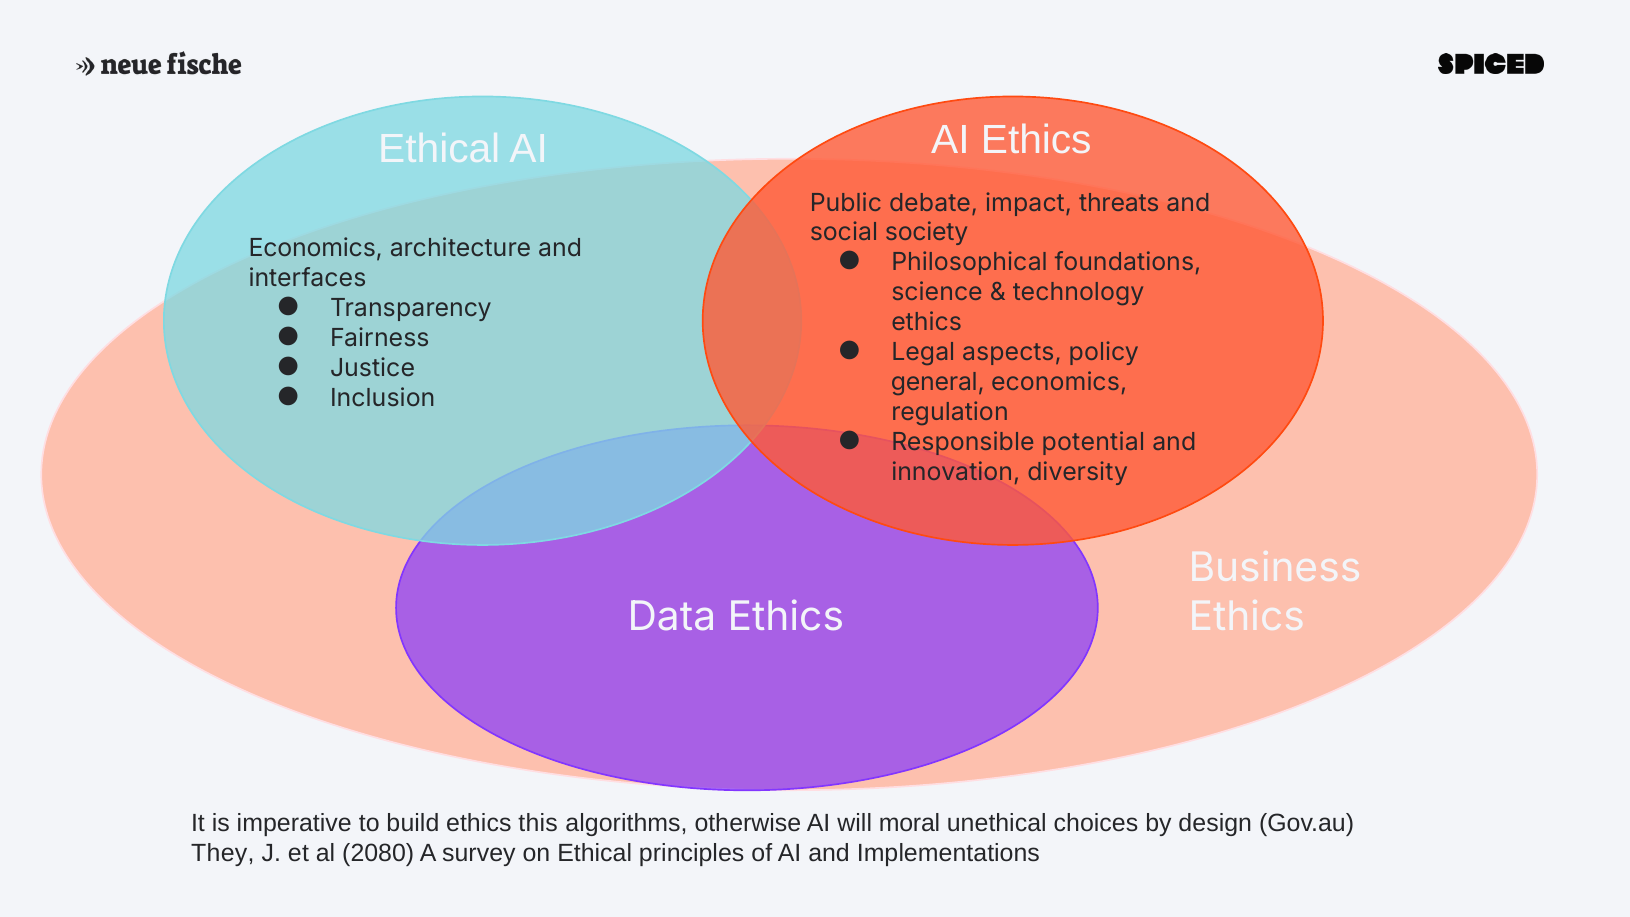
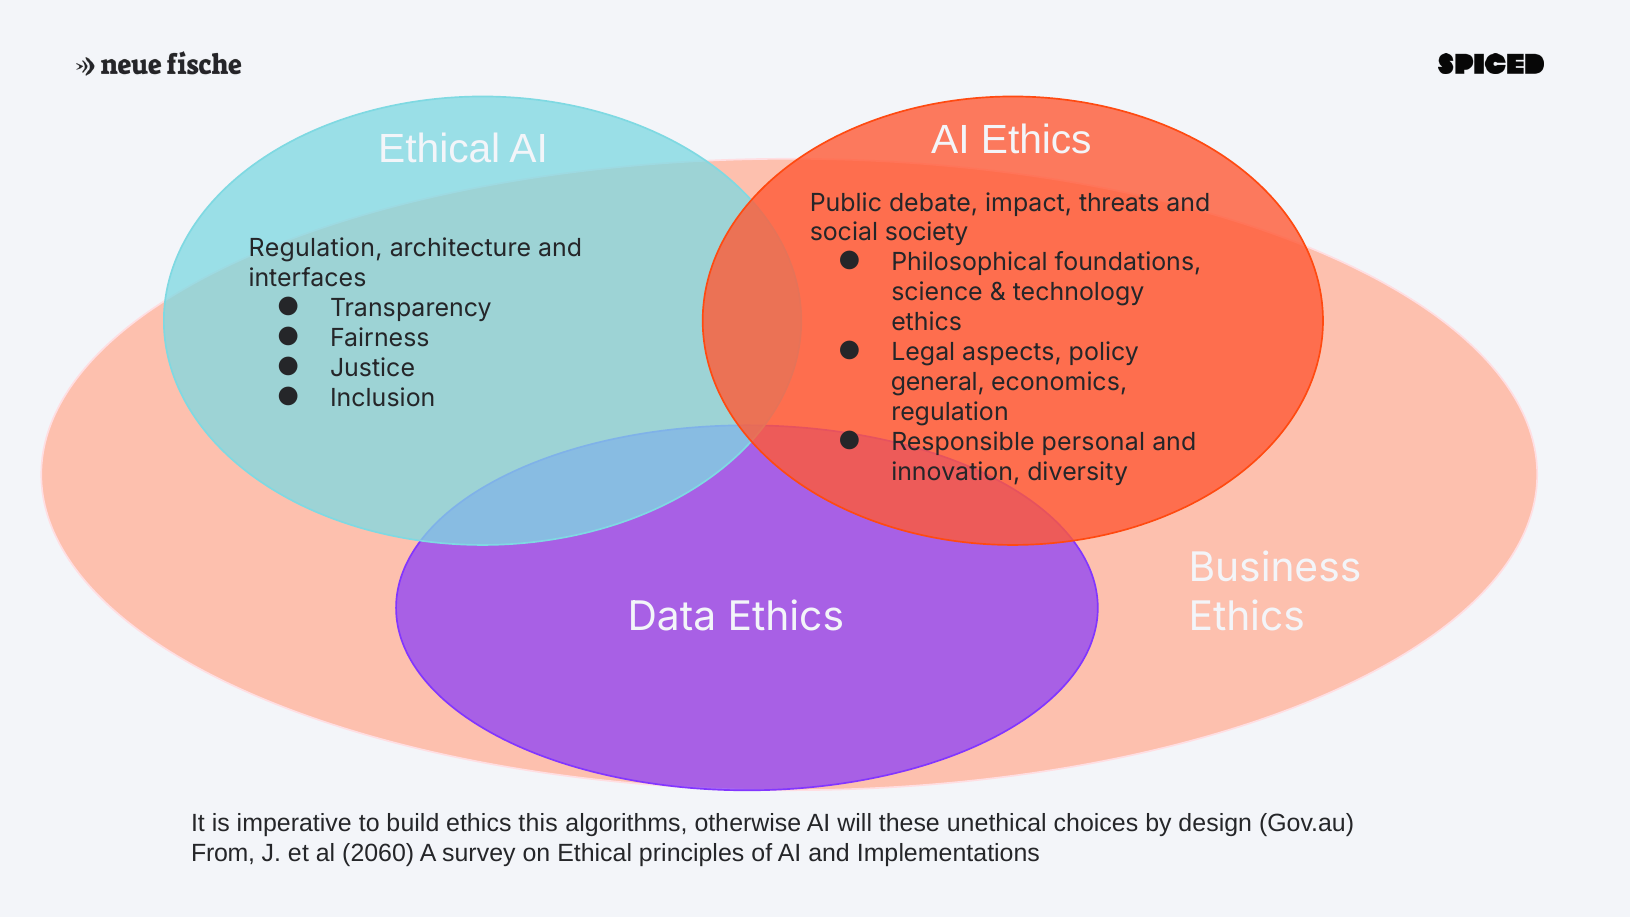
Economics at (316, 249): Economics -> Regulation
potential: potential -> personal
moral: moral -> these
They: They -> From
2080: 2080 -> 2060
